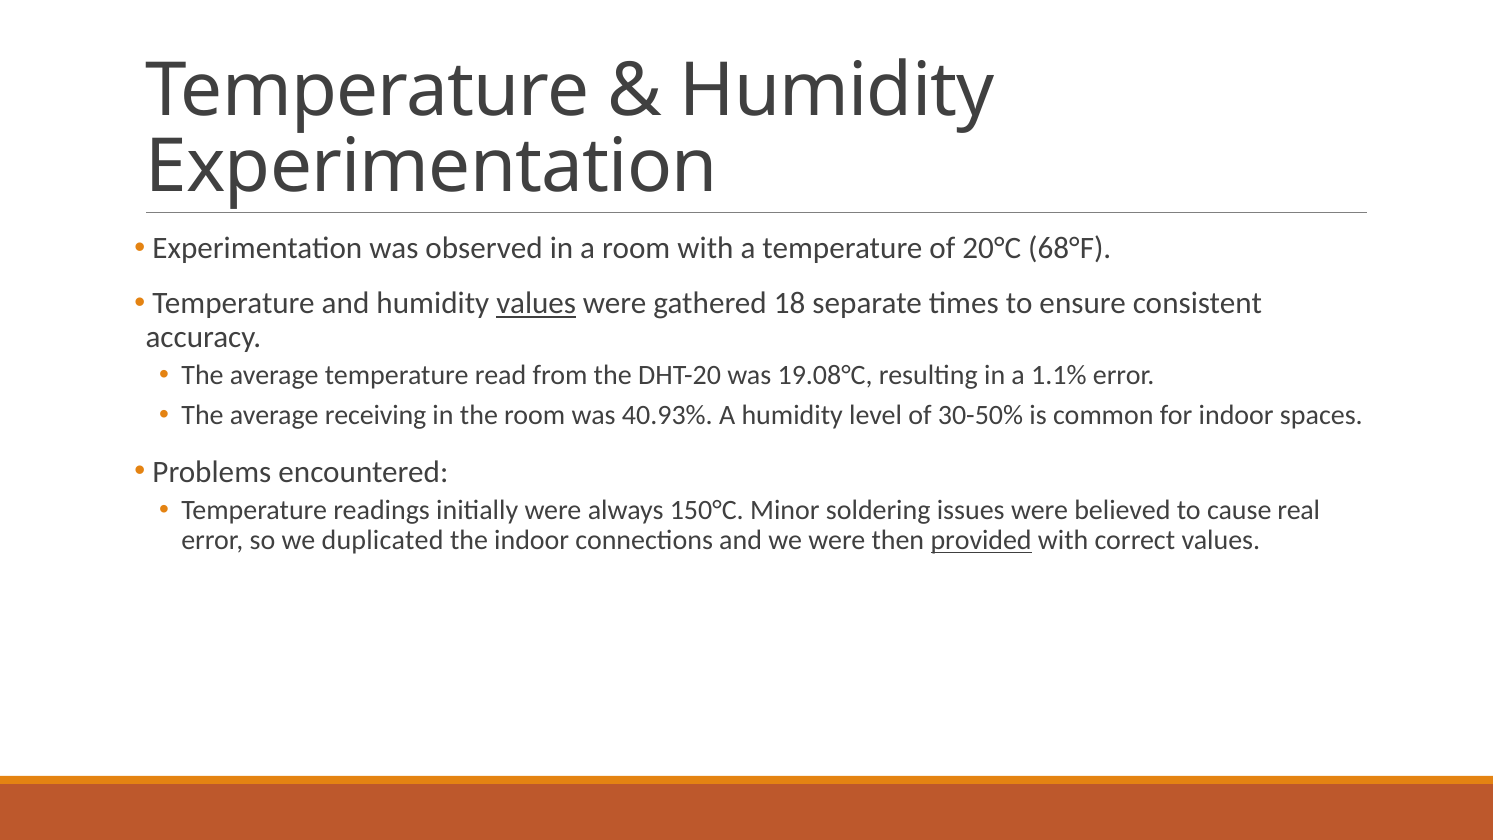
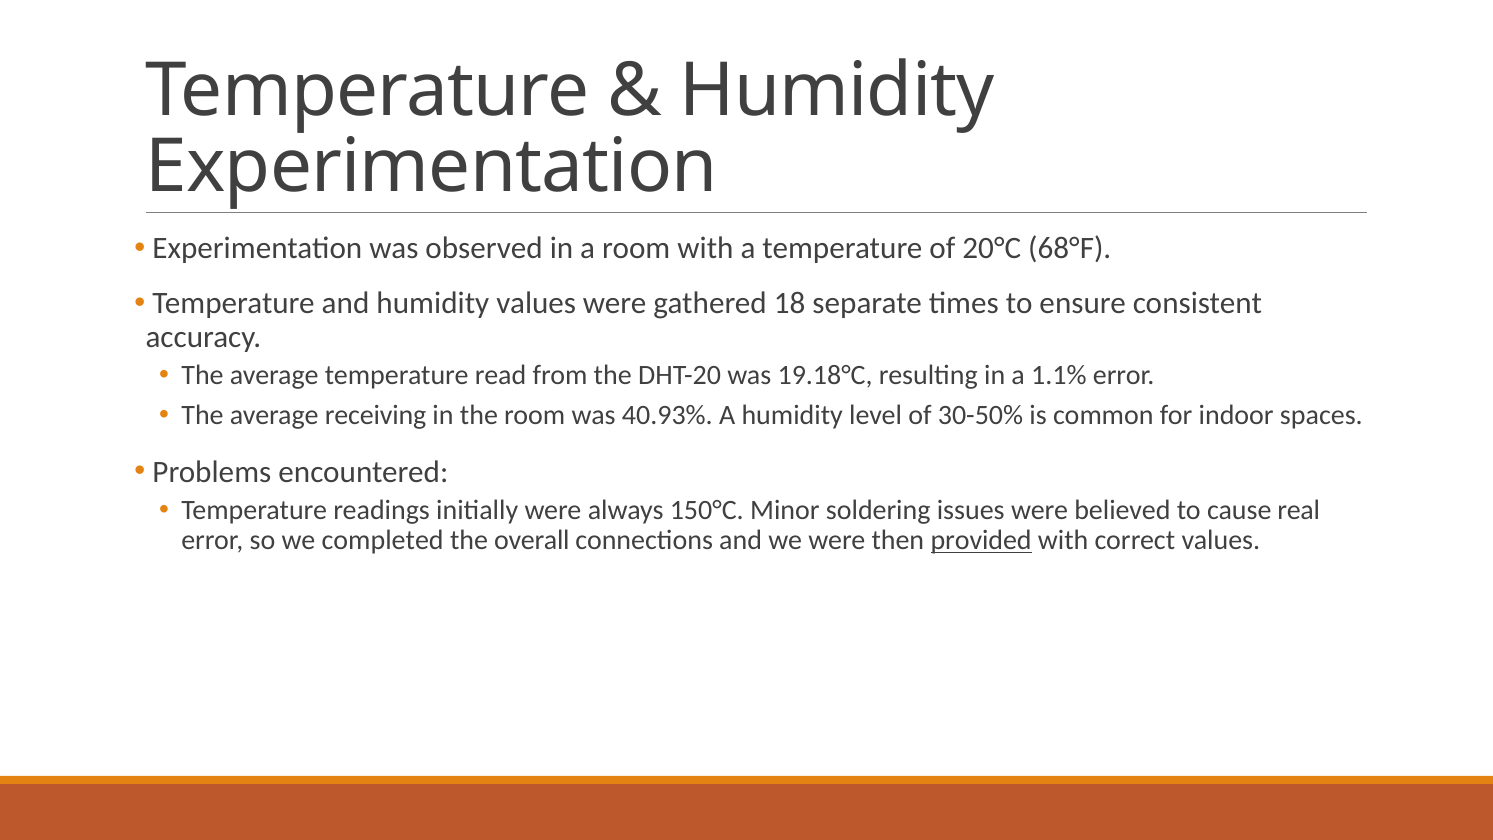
values at (536, 304) underline: present -> none
19.08°C: 19.08°C -> 19.18°C
duplicated: duplicated -> completed
the indoor: indoor -> overall
